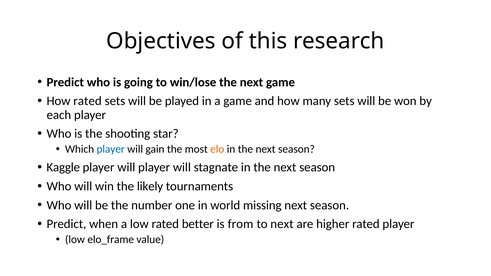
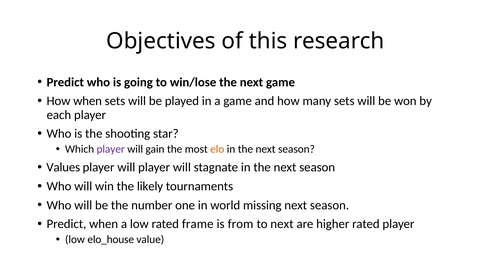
How rated: rated -> when
player at (111, 149) colour: blue -> purple
Kaggle: Kaggle -> Values
better: better -> frame
elo_frame: elo_frame -> elo_house
